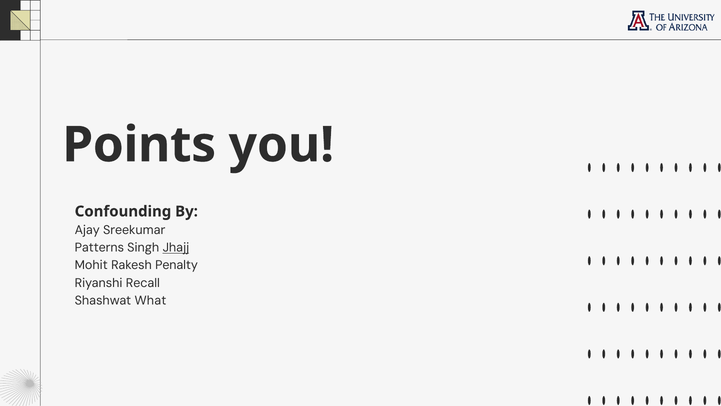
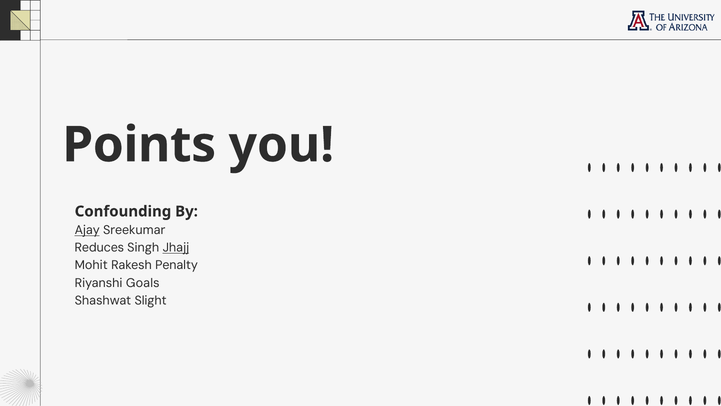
Ajay underline: none -> present
Patterns: Patterns -> Reduces
Recall: Recall -> Goals
What: What -> Slight
